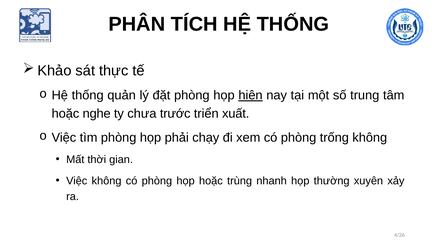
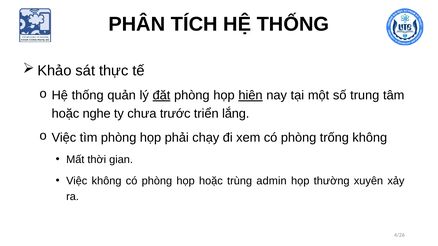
đặt underline: none -> present
xuất: xuất -> lắng
nhanh: nhanh -> admin
